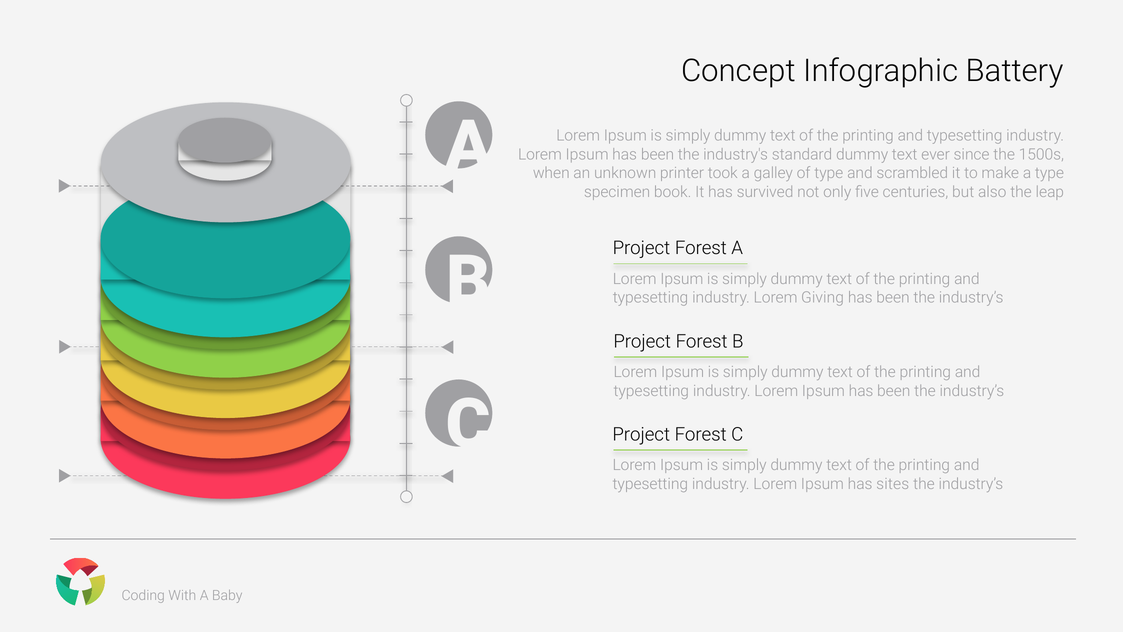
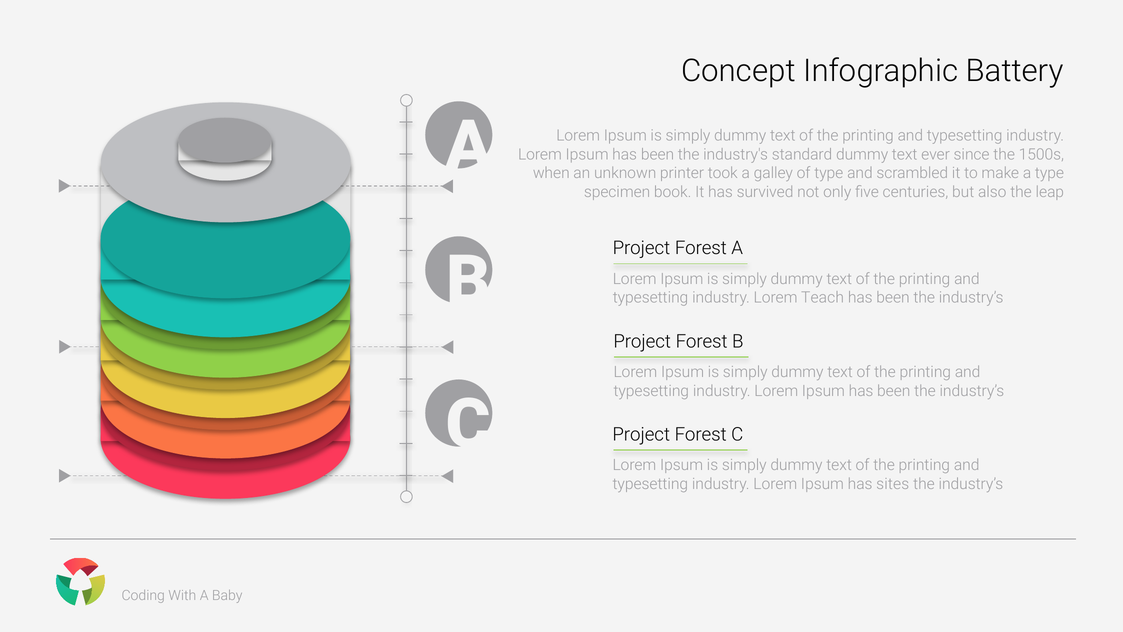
Giving: Giving -> Teach
